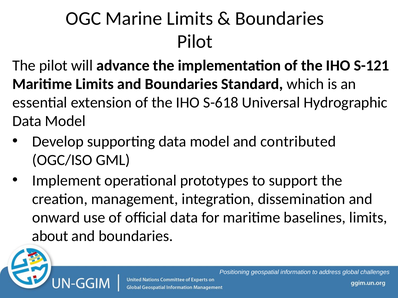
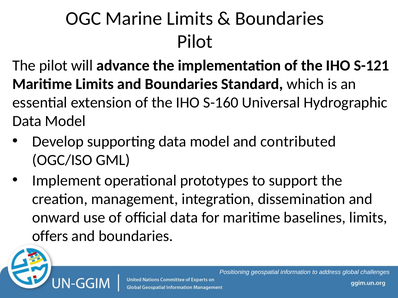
S-618: S-618 -> S-160
about: about -> offers
